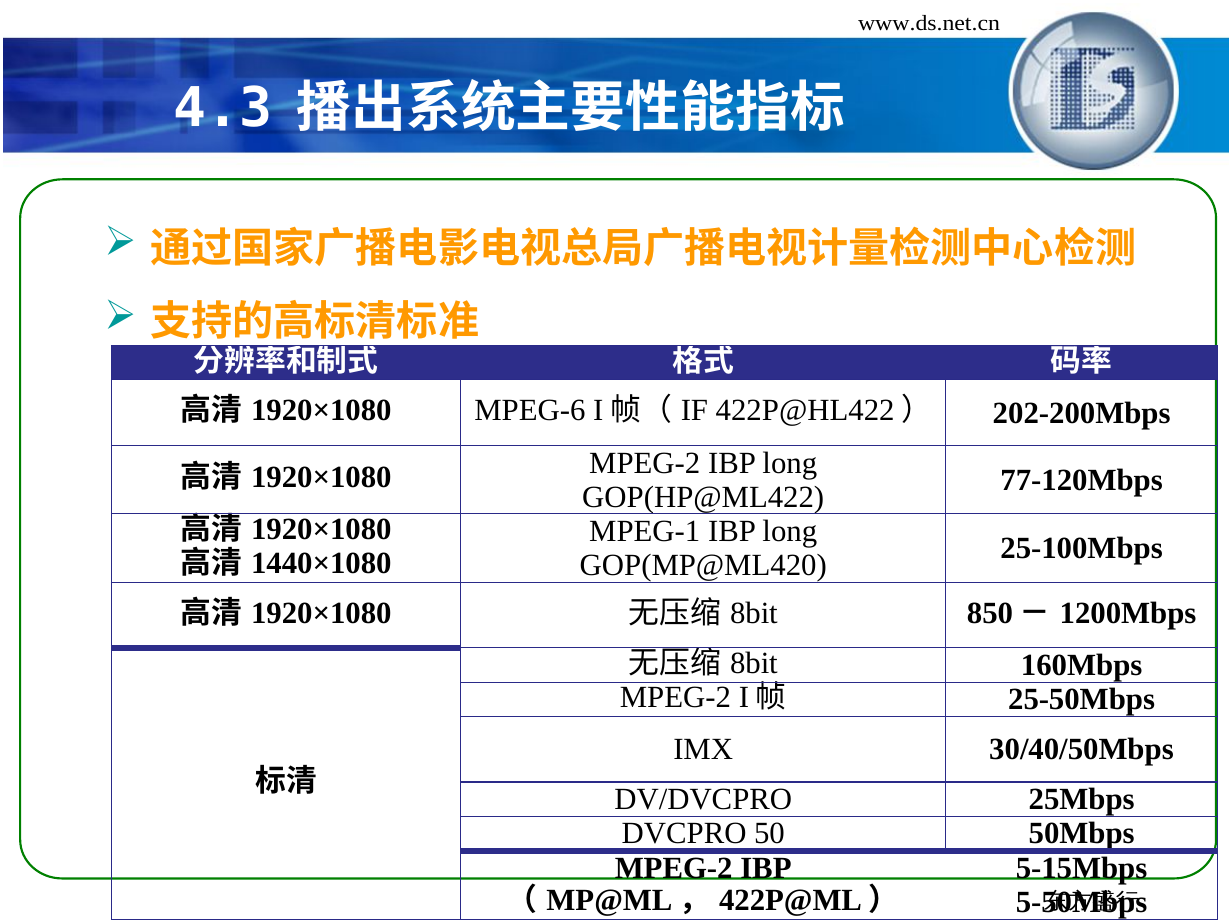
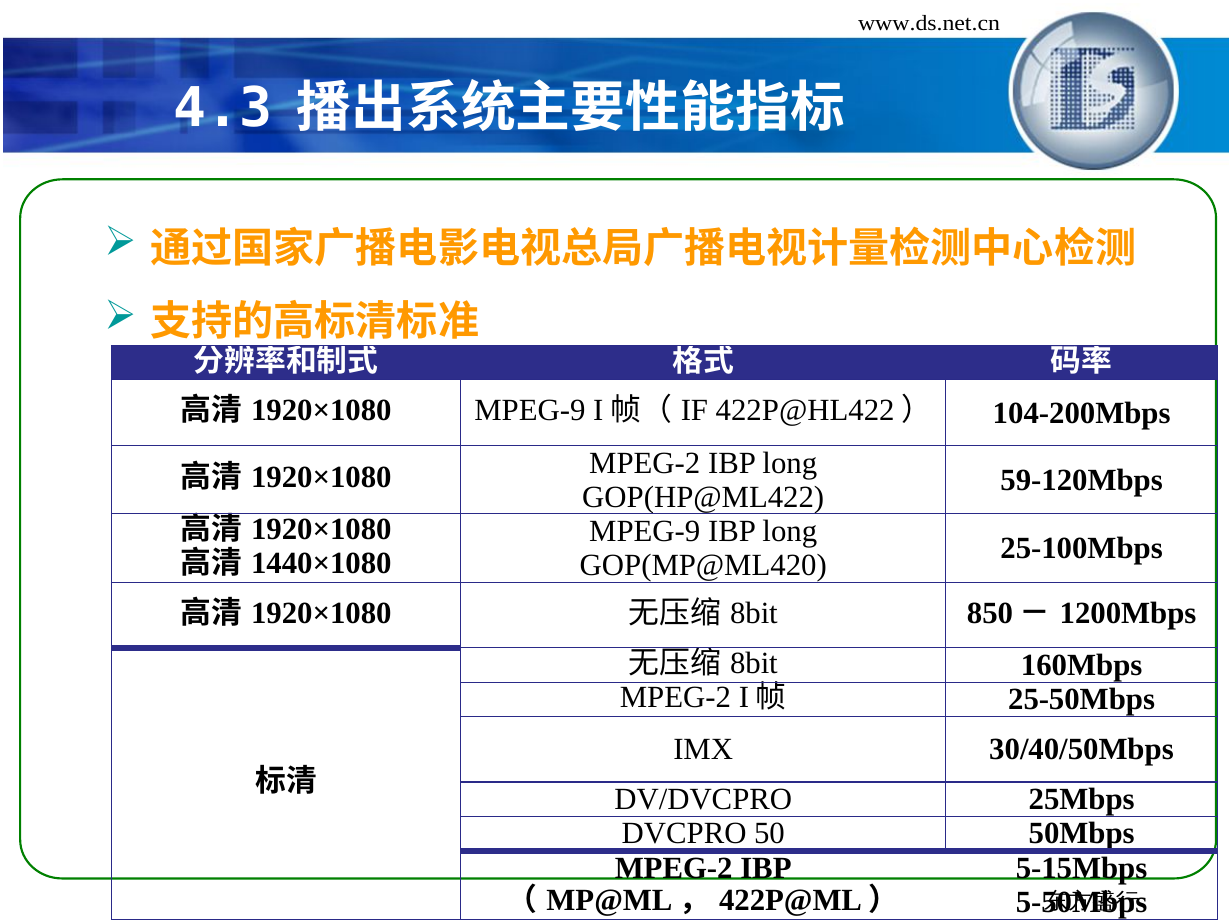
MPEG-6 at (530, 411): MPEG-6 -> MPEG-9
202-200Mbps: 202-200Mbps -> 104-200Mbps
77-120Mbps: 77-120Mbps -> 59-120Mbps
MPEG-1 at (645, 531): MPEG-1 -> MPEG-9
